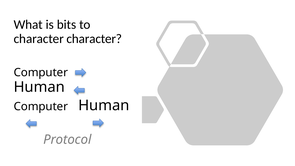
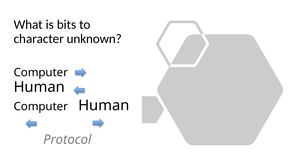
character character: character -> unknown
